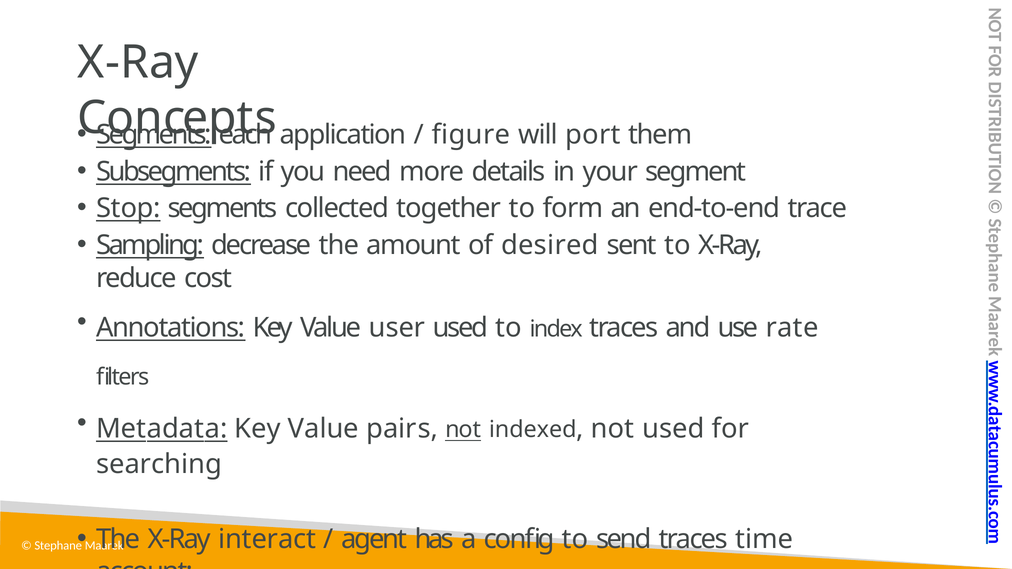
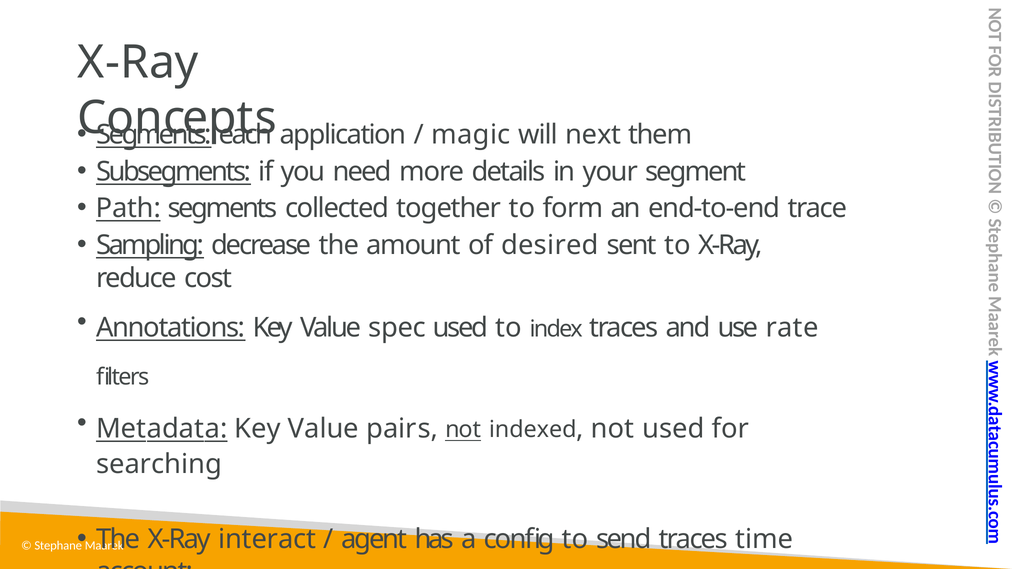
figure: figure -> magic
port: port -> next
Stop: Stop -> Path
user: user -> spec
